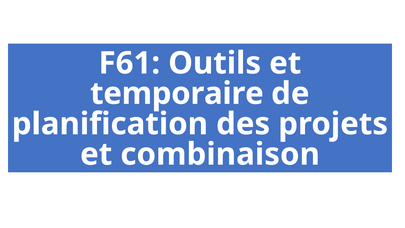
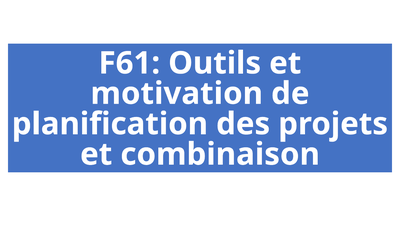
temporaire: temporaire -> motivation
